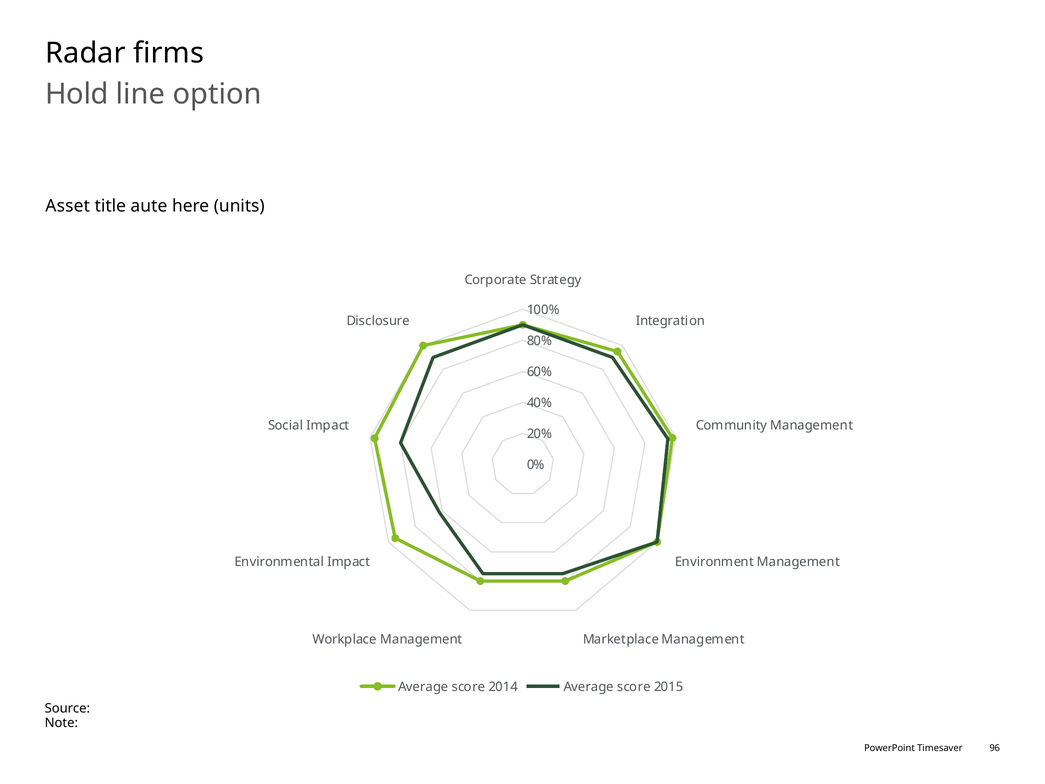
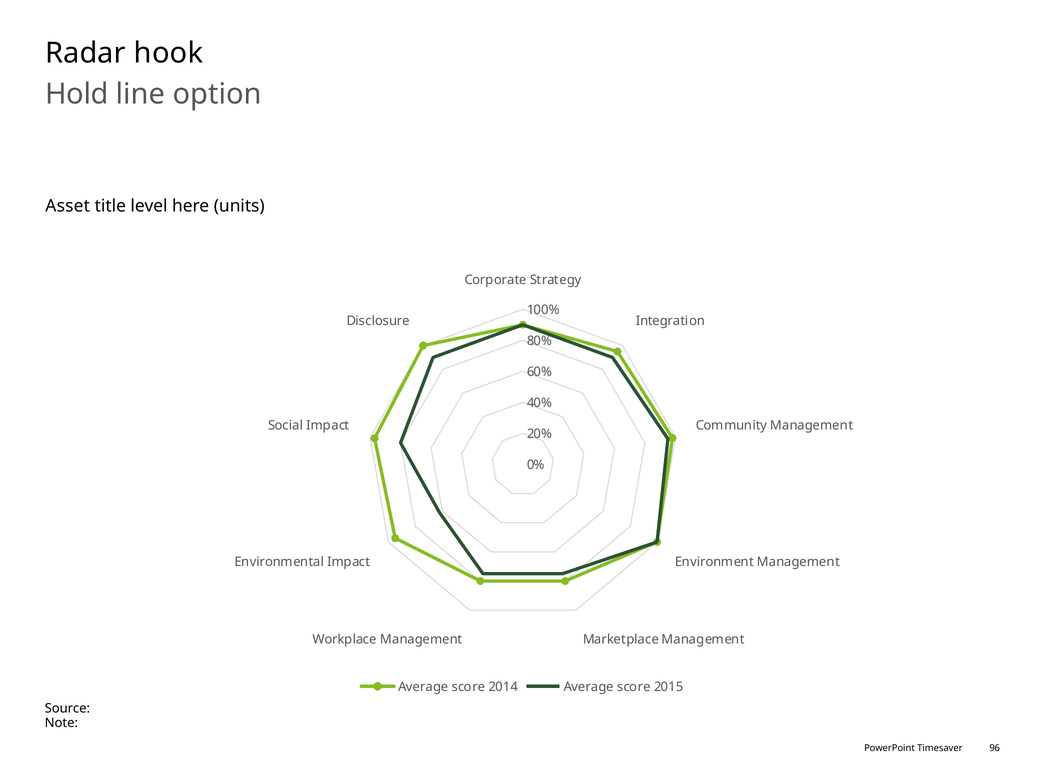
firms: firms -> hook
aute: aute -> level
